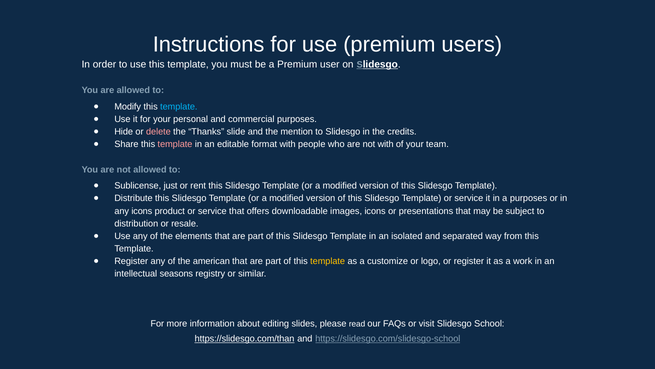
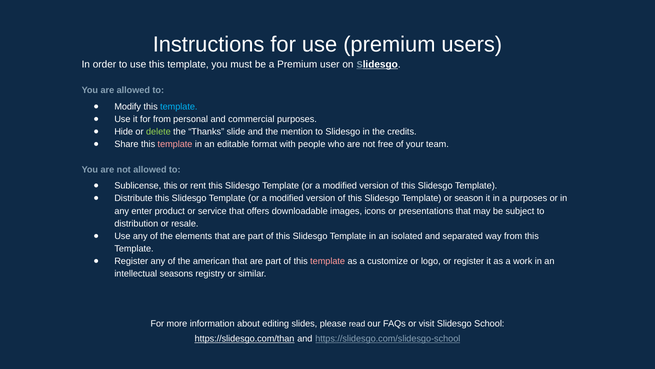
for your: your -> from
delete colour: pink -> light green
not with: with -> free
Sublicense just: just -> this
Template or service: service -> season
any icons: icons -> enter
template at (328, 261) colour: yellow -> pink
